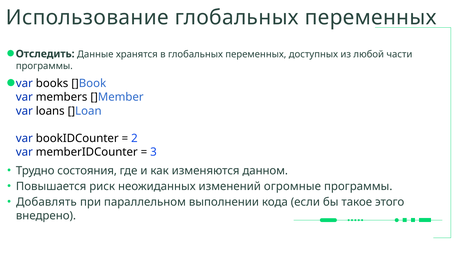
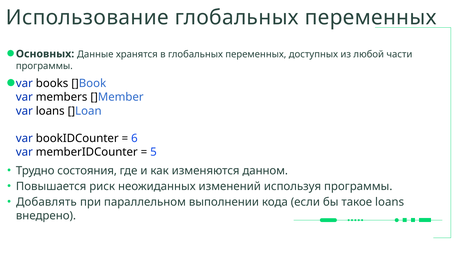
Отследить: Отследить -> Основных
2: 2 -> 6
3: 3 -> 5
огромные: огромные -> используя
такое этого: этого -> loans
